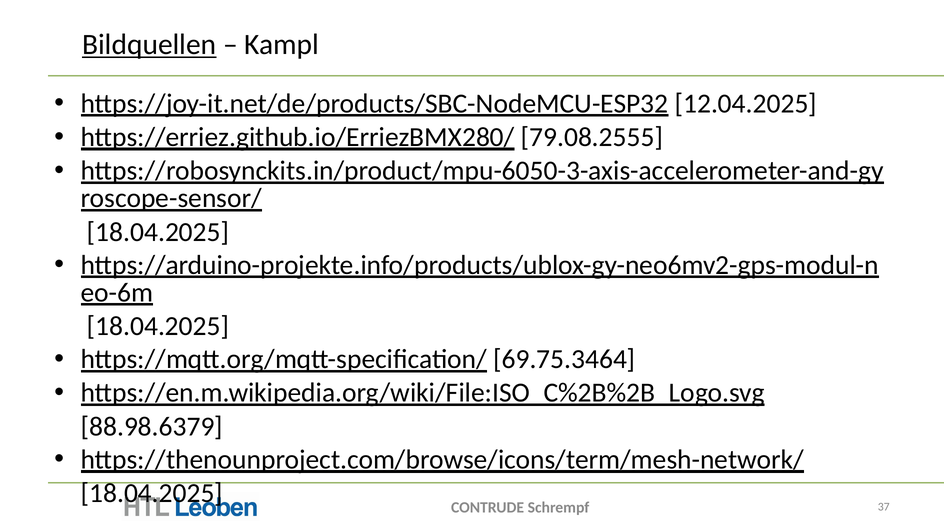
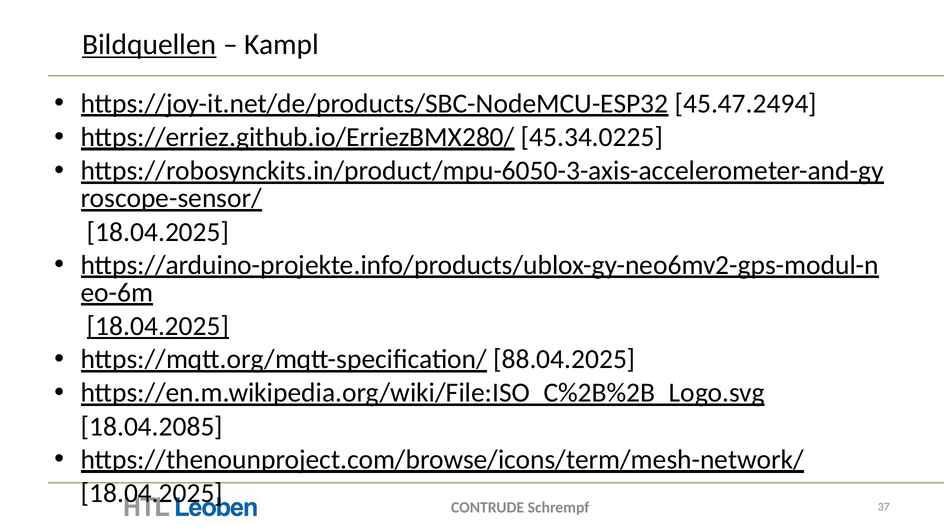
12.04.2025: 12.04.2025 -> 45.47.2494
79.08.2555: 79.08.2555 -> 45.34.0225
18.04.2025 at (158, 326) underline: none -> present
69.75.3464: 69.75.3464 -> 88.04.2025
88.98.6379: 88.98.6379 -> 18.04.2085
